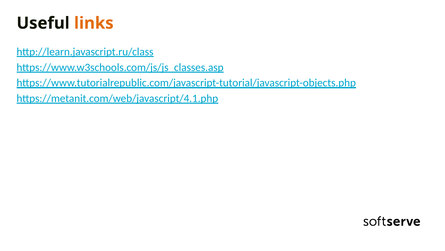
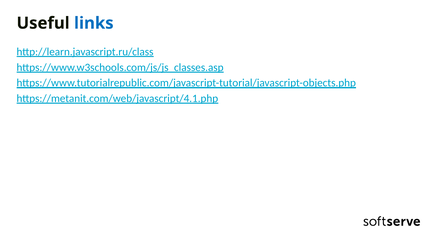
links colour: orange -> blue
